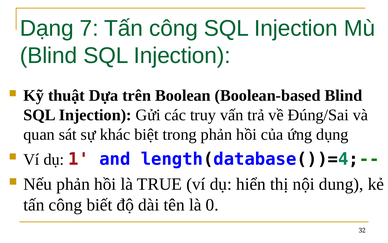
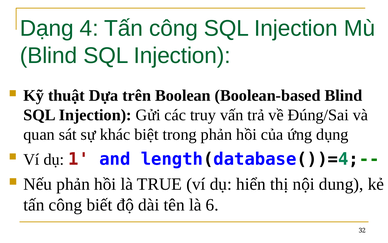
7: 7 -> 4
0: 0 -> 6
